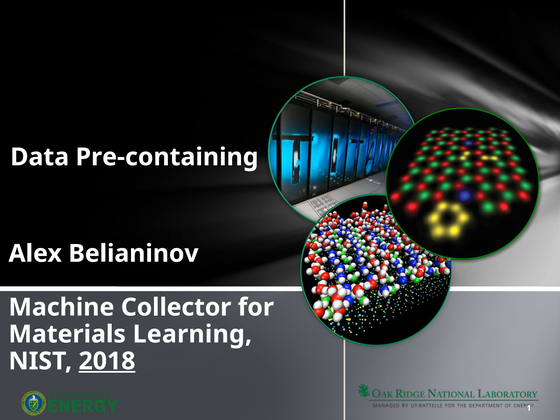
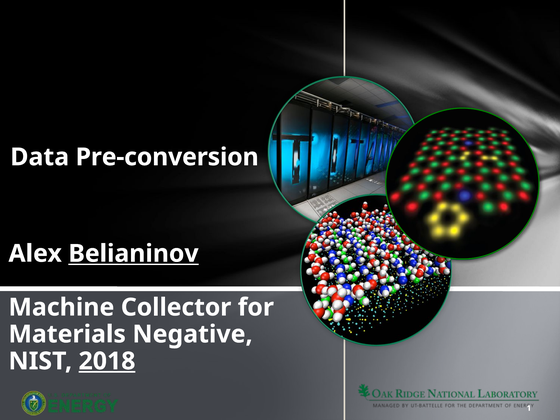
Pre-containing: Pre-containing -> Pre-conversion
Belianinov underline: none -> present
Learning: Learning -> Negative
